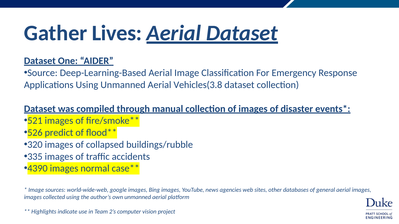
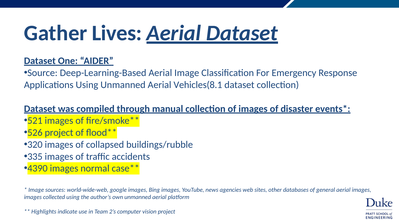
Vehicles(3.8: Vehicles(3.8 -> Vehicles(8.1
predict at (59, 133): predict -> project
